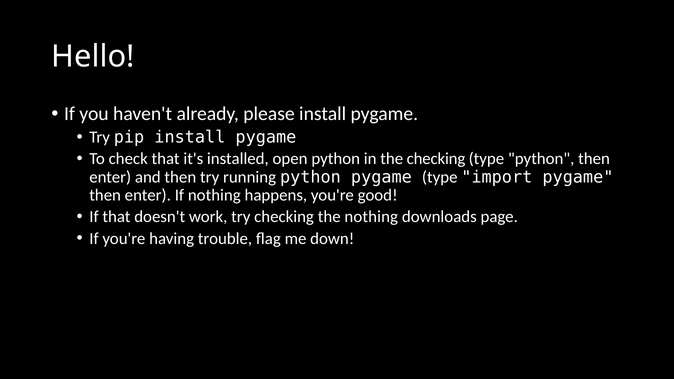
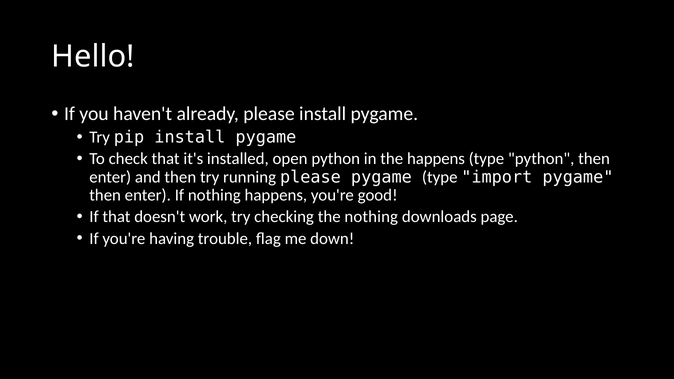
the checking: checking -> happens
running python: python -> please
